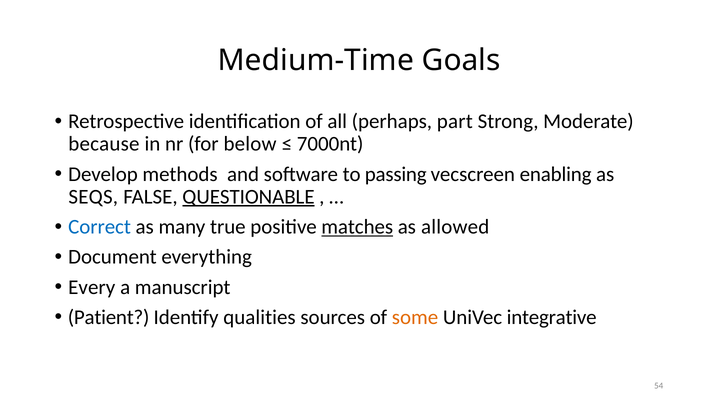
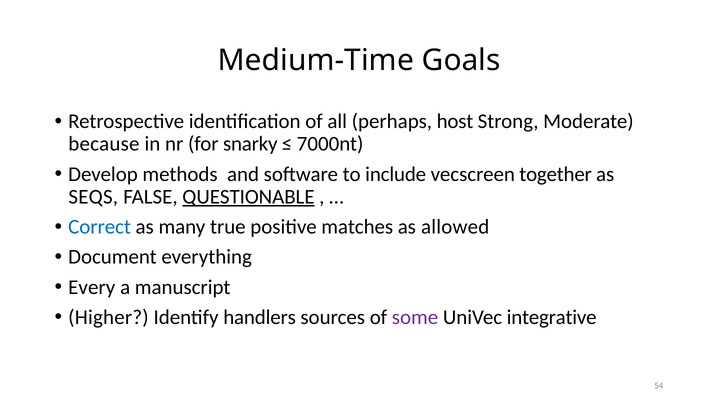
part: part -> host
below: below -> snarky
passing: passing -> include
enabling: enabling -> together
matches underline: present -> none
Patient: Patient -> Higher
qualities: qualities -> handlers
some colour: orange -> purple
